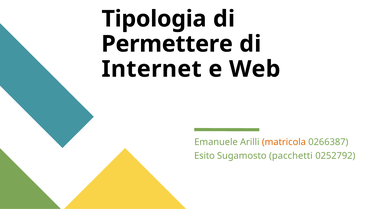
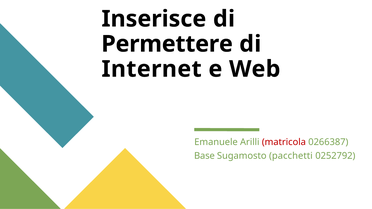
Tipologia: Tipologia -> Inserisce
matricola colour: orange -> red
Esito: Esito -> Base
